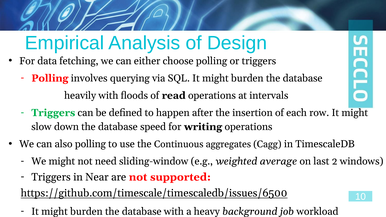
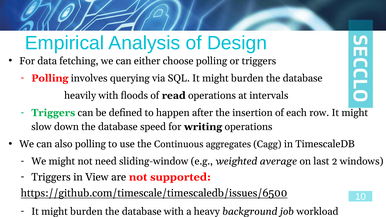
Near: Near -> View
